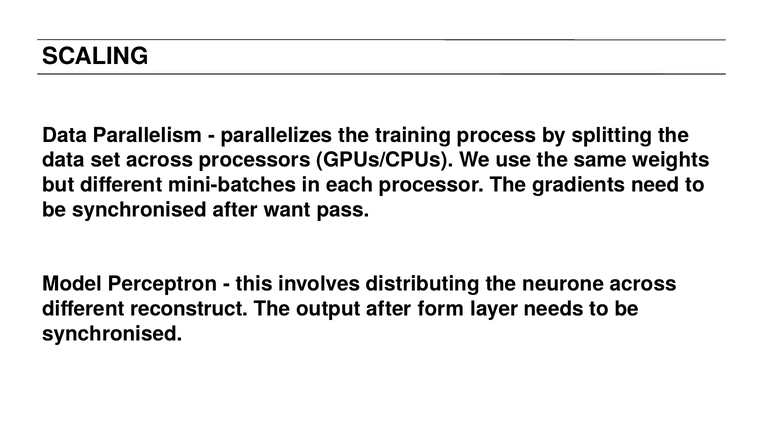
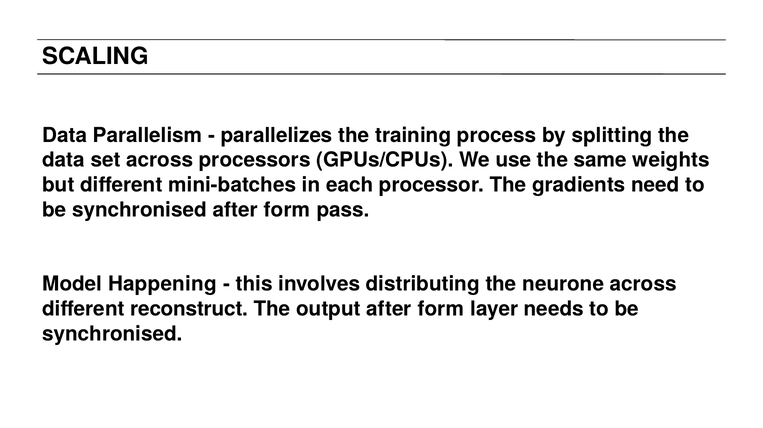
synchronised after want: want -> form
Perceptron: Perceptron -> Happening
